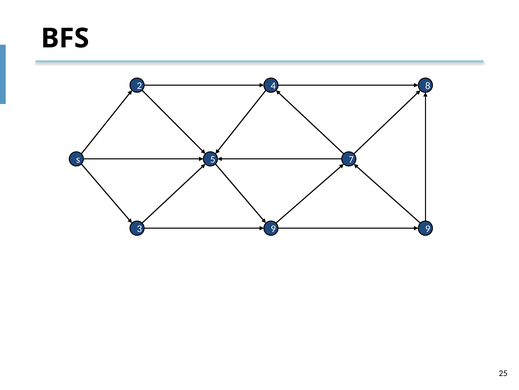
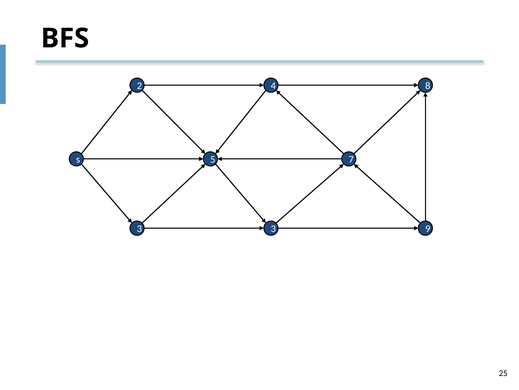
3 9: 9 -> 3
